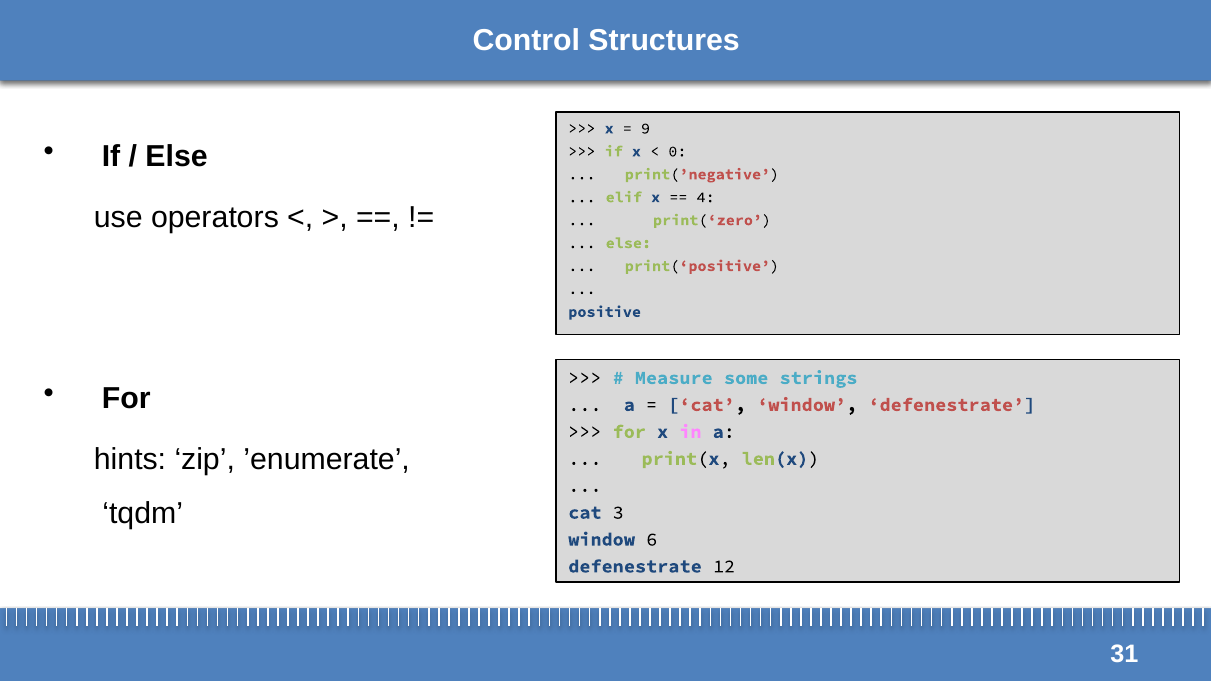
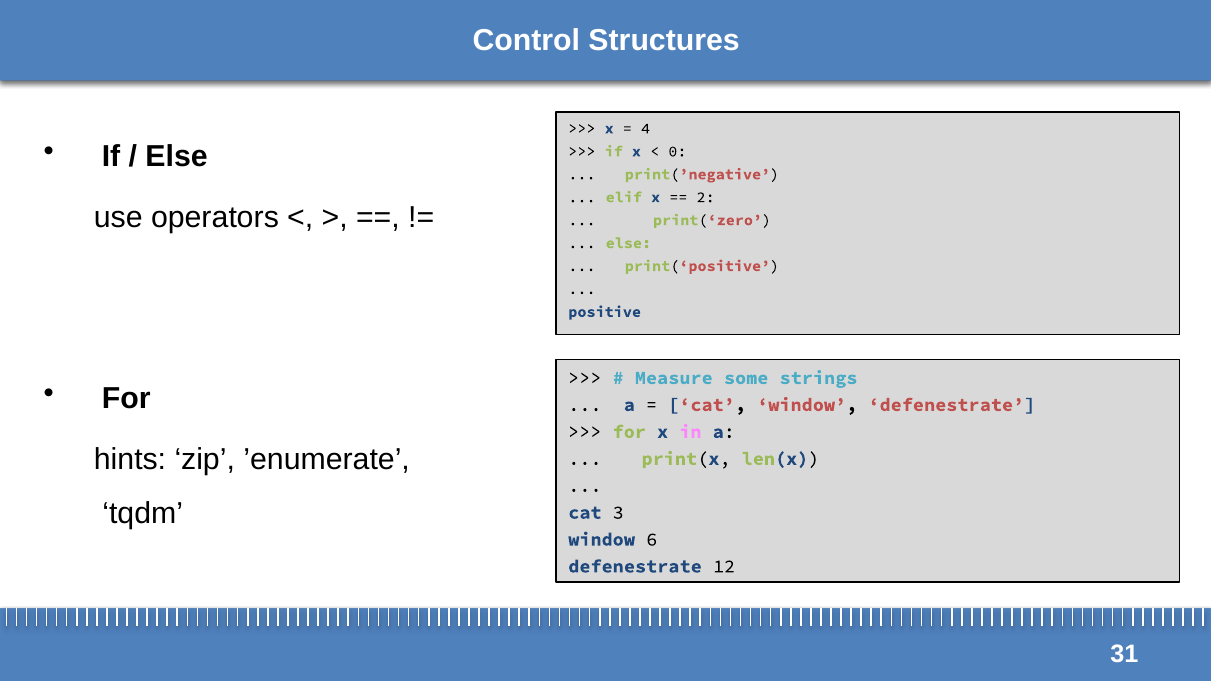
9: 9 -> 4
4: 4 -> 2
